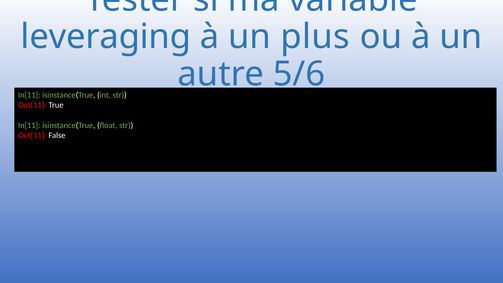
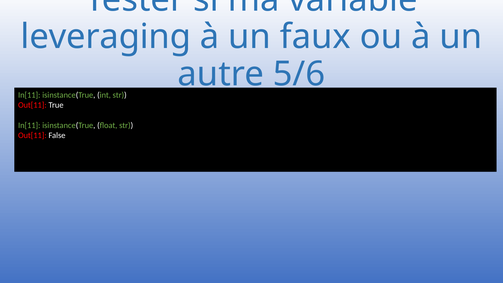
plus: plus -> faux
